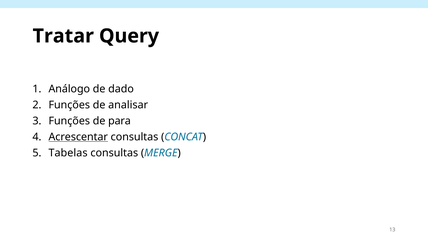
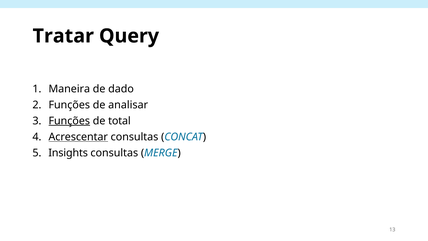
Análogo: Análogo -> Maneira
Funções at (69, 121) underline: none -> present
para: para -> total
Tabelas: Tabelas -> Insights
